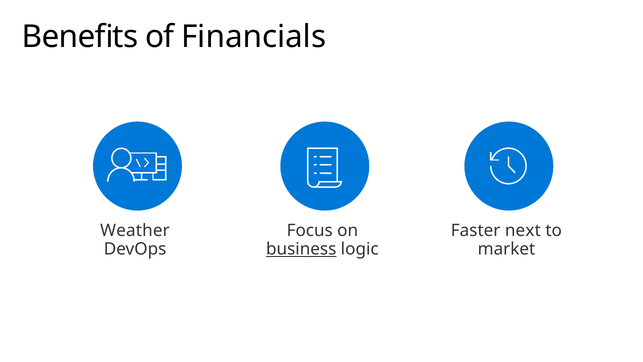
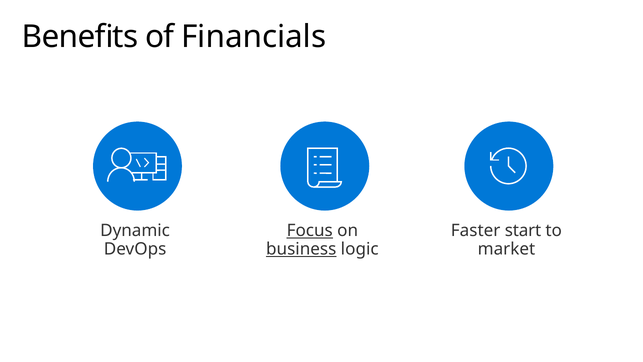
Weather: Weather -> Dynamic
Focus underline: none -> present
next: next -> start
